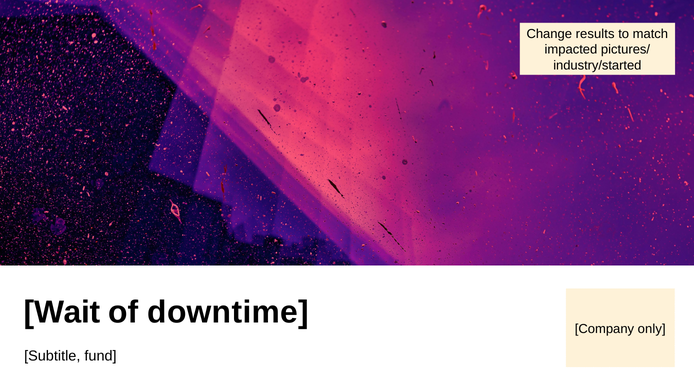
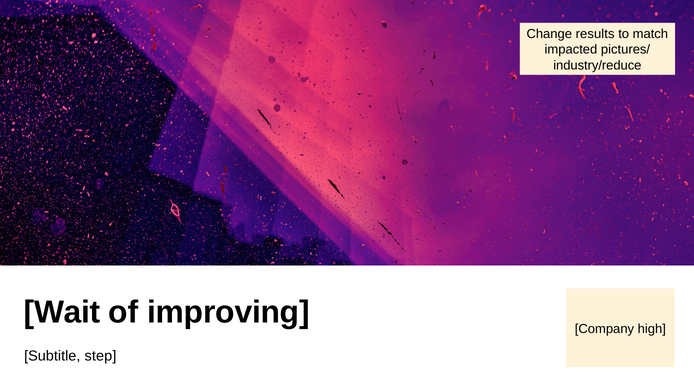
industry/started: industry/started -> industry/reduce
downtime: downtime -> improving
only: only -> high
fund: fund -> step
